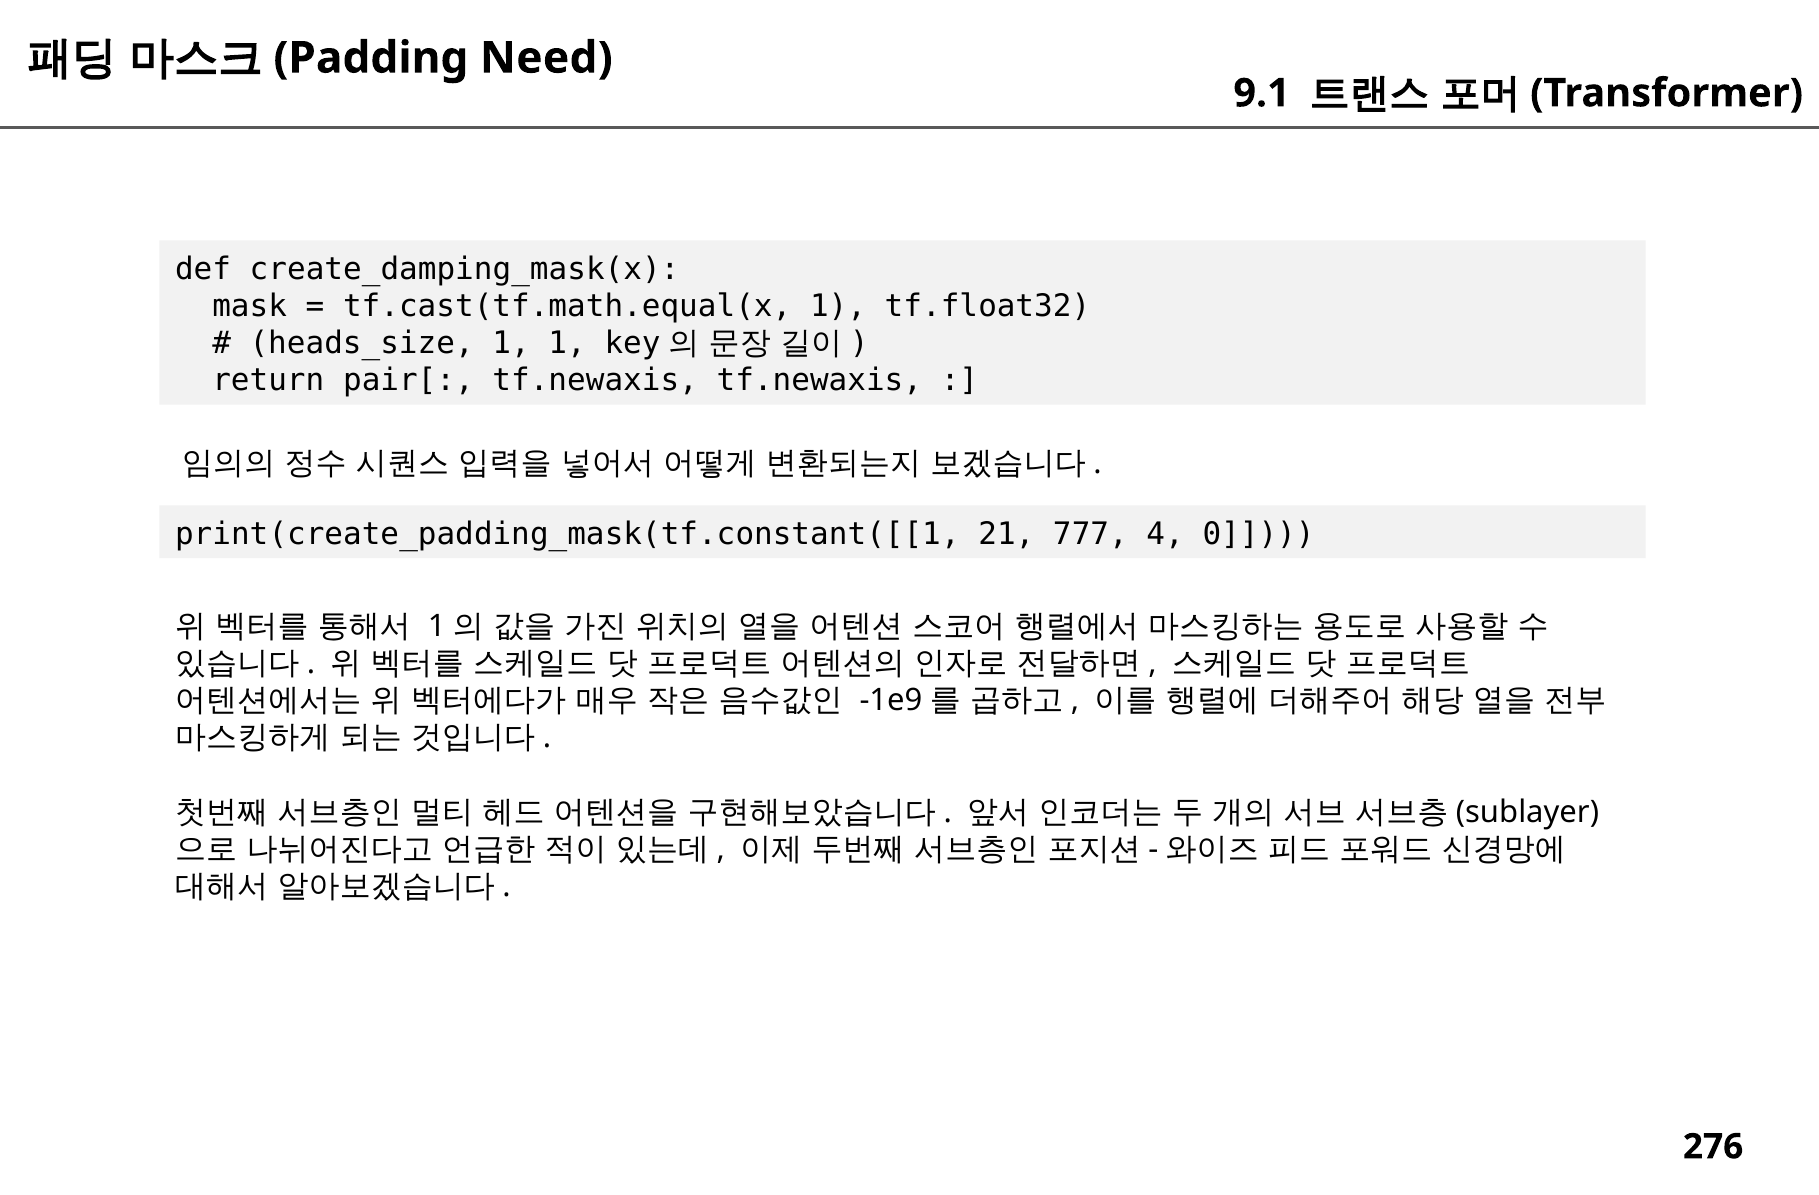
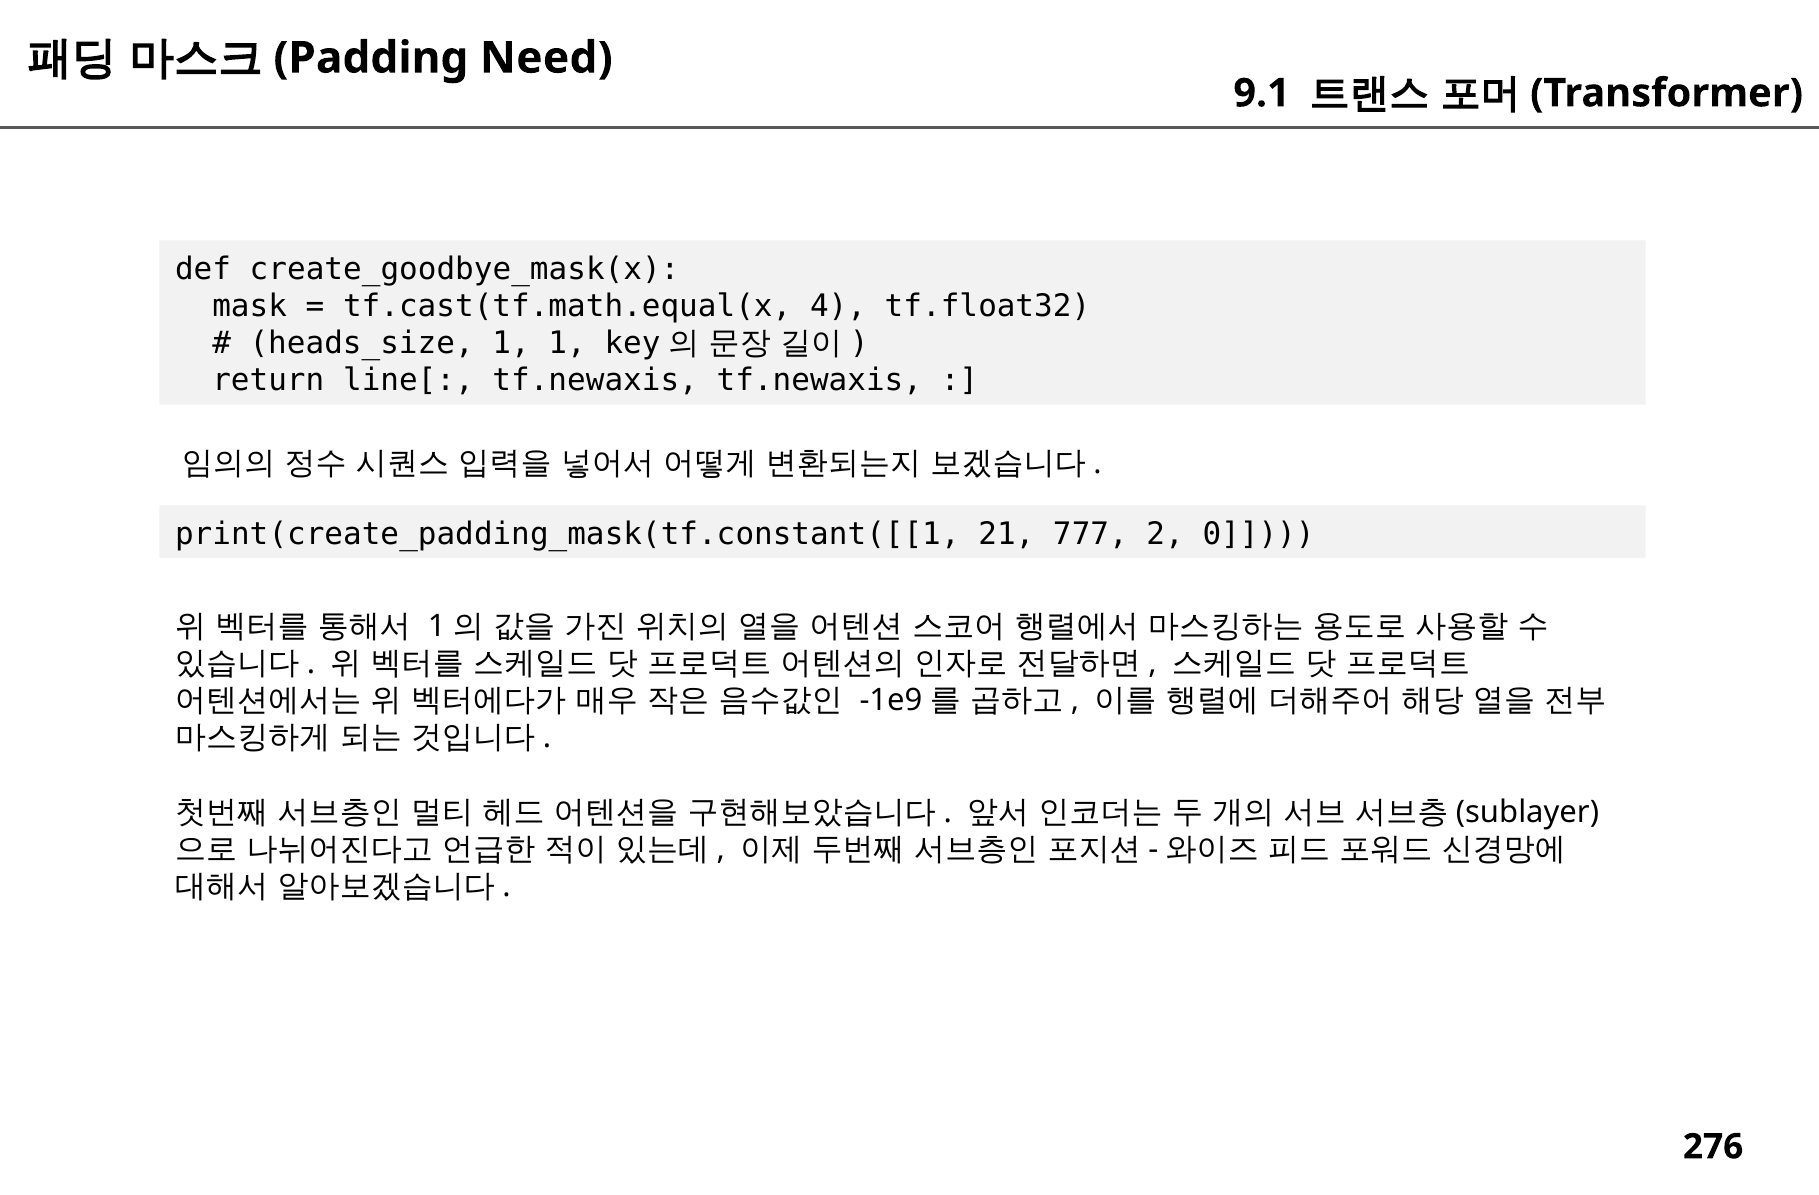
create_damping_mask(x: create_damping_mask(x -> create_goodbye_mask(x
tf.cast(tf.math.equal(x 1: 1 -> 4
pair[: pair[ -> line[
4: 4 -> 2
